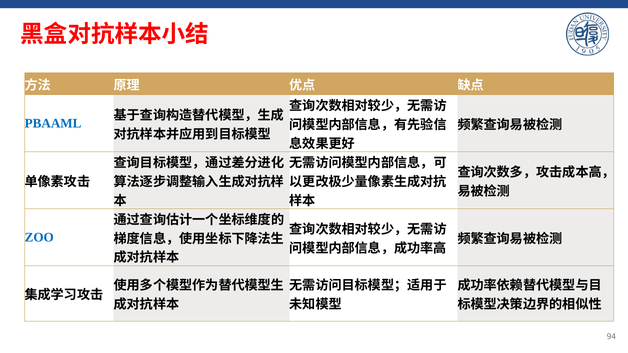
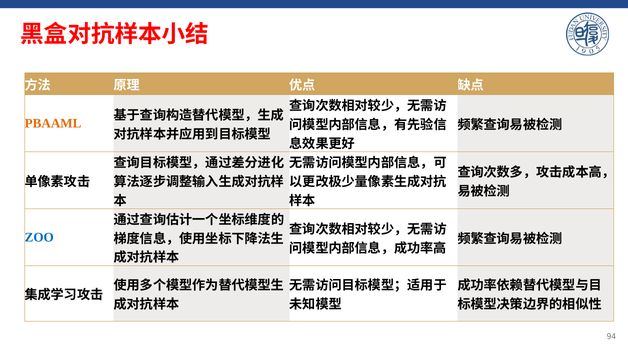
PBAAML colour: blue -> orange
